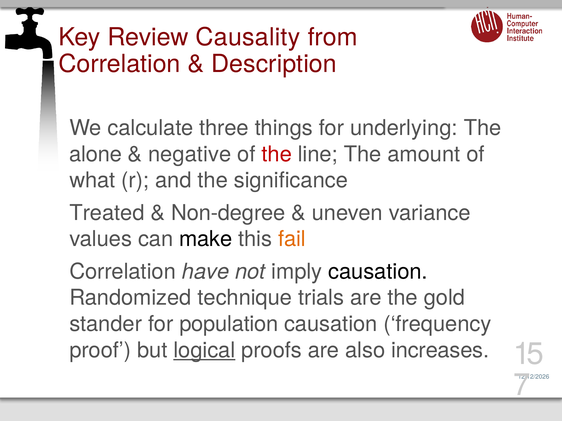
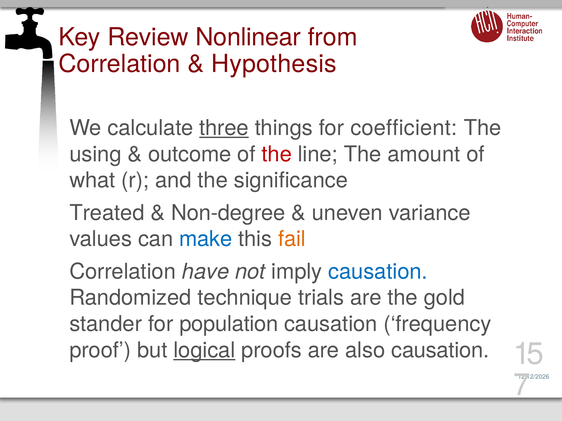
Causality: Causality -> Nonlinear
Description: Description -> Hypothesis
three underline: none -> present
underlying: underlying -> coefficient
alone: alone -> using
negative: negative -> outcome
make colour: black -> blue
causation at (378, 272) colour: black -> blue
also increases: increases -> causation
